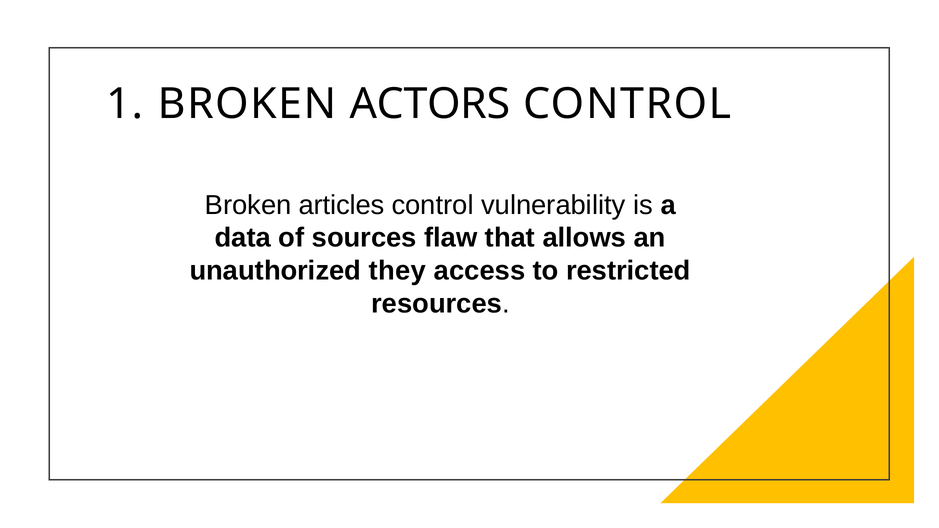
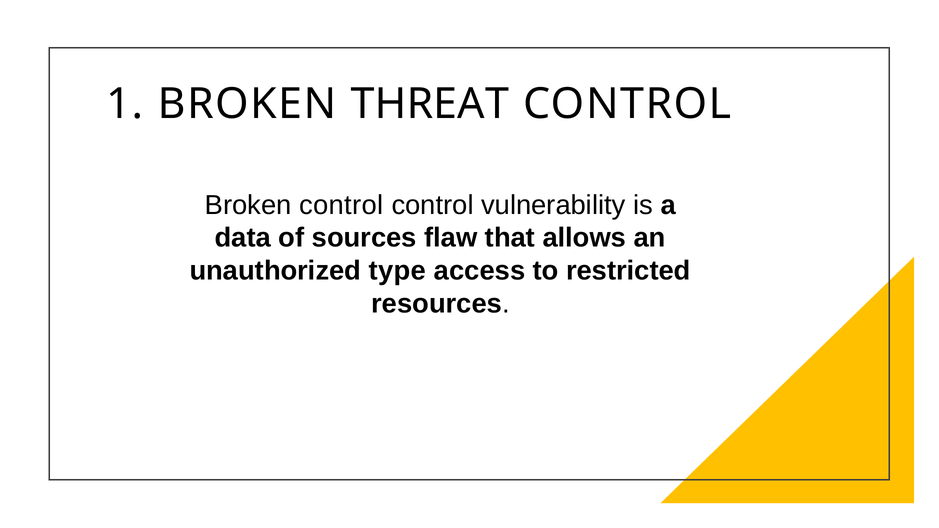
ACTORS: ACTORS -> THREAT
Broken articles: articles -> control
they: they -> type
